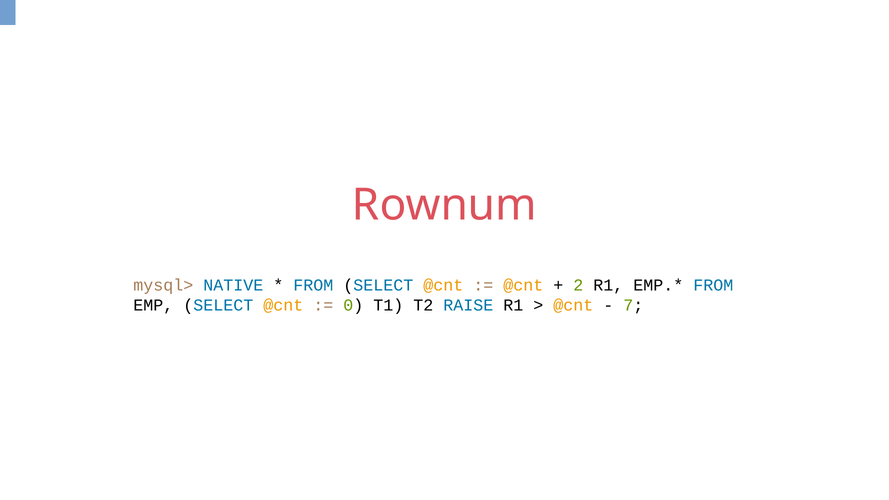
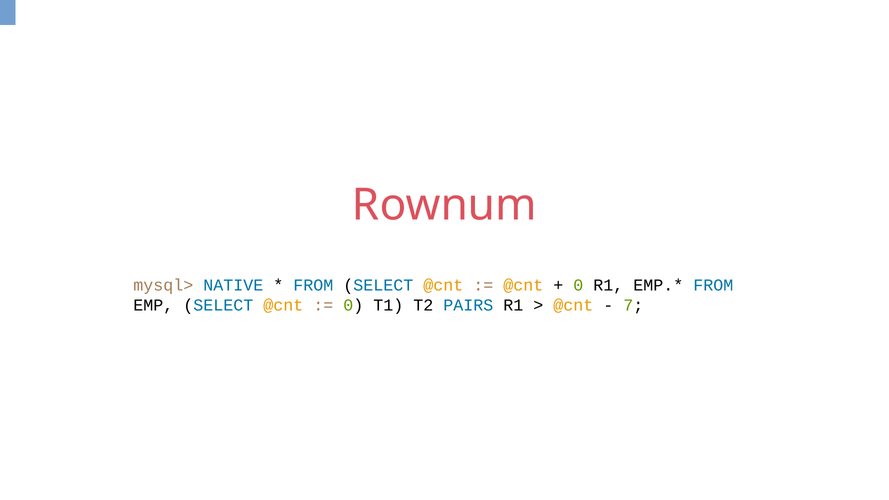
2 at (578, 285): 2 -> 0
RAISE: RAISE -> PAIRS
